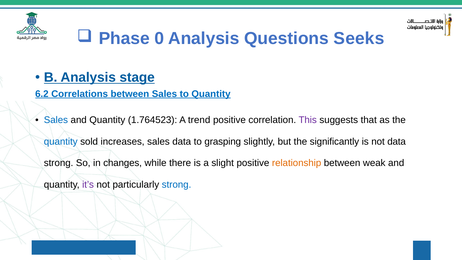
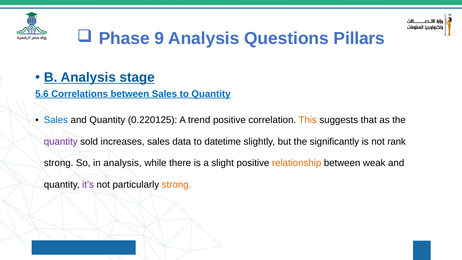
0: 0 -> 9
Seeks: Seeks -> Pillars
6.2: 6.2 -> 5.6
1.764523: 1.764523 -> 0.220125
This colour: purple -> orange
quantity at (61, 141) colour: blue -> purple
grasping: grasping -> datetime
not data: data -> rank
in changes: changes -> analysis
strong at (177, 184) colour: blue -> orange
